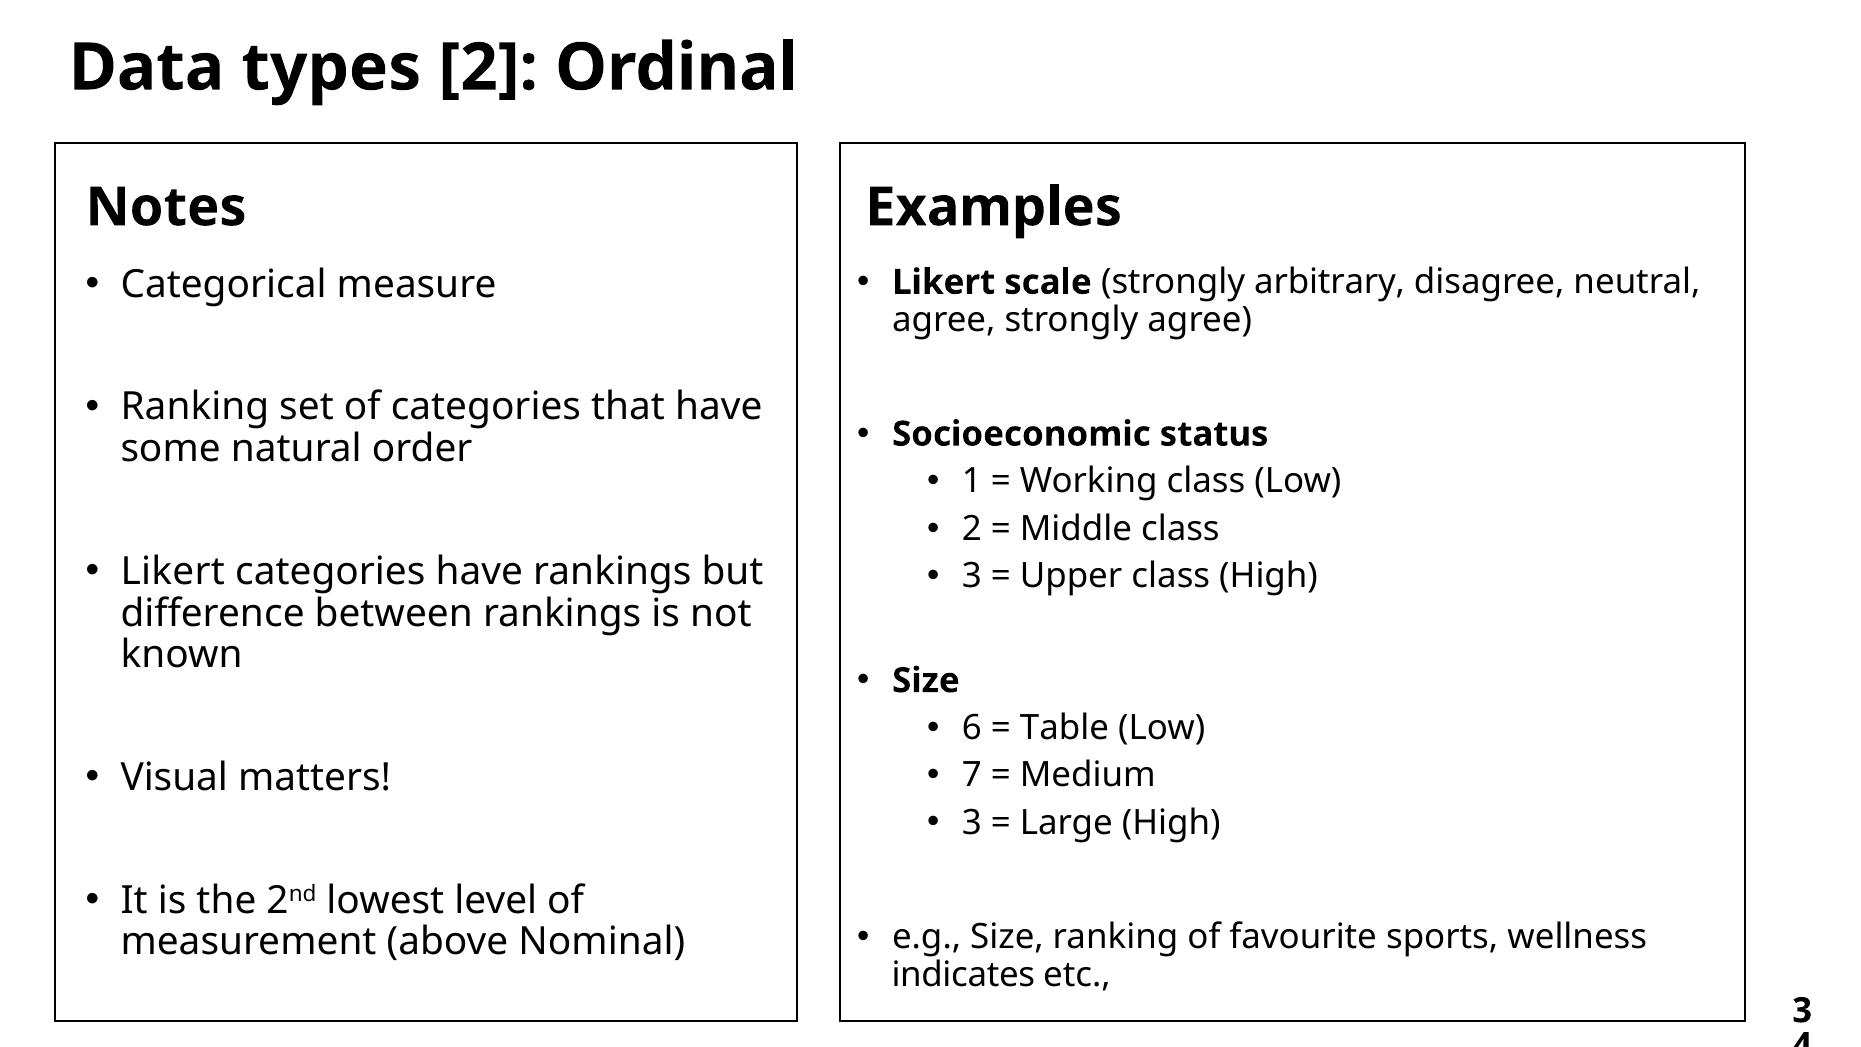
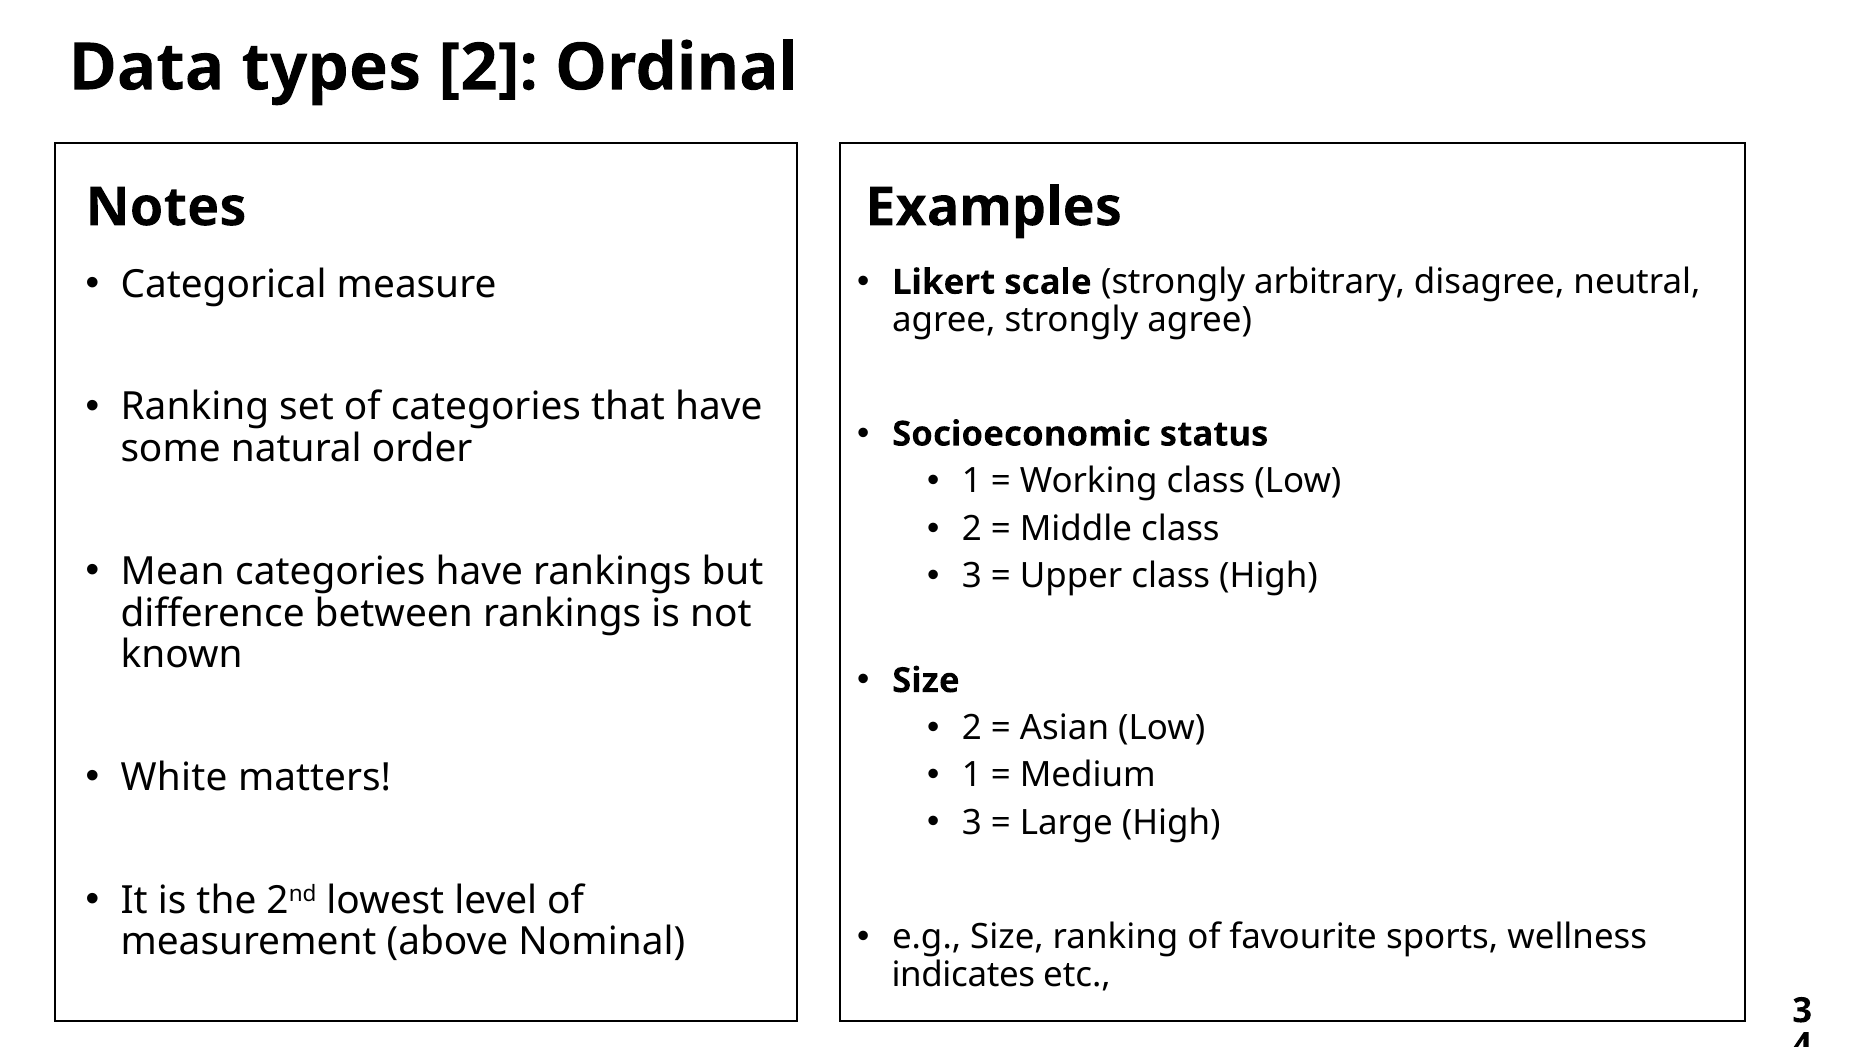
Likert at (173, 571): Likert -> Mean
6 at (972, 728): 6 -> 2
Table: Table -> Asian
7 at (972, 775): 7 -> 1
Visual: Visual -> White
